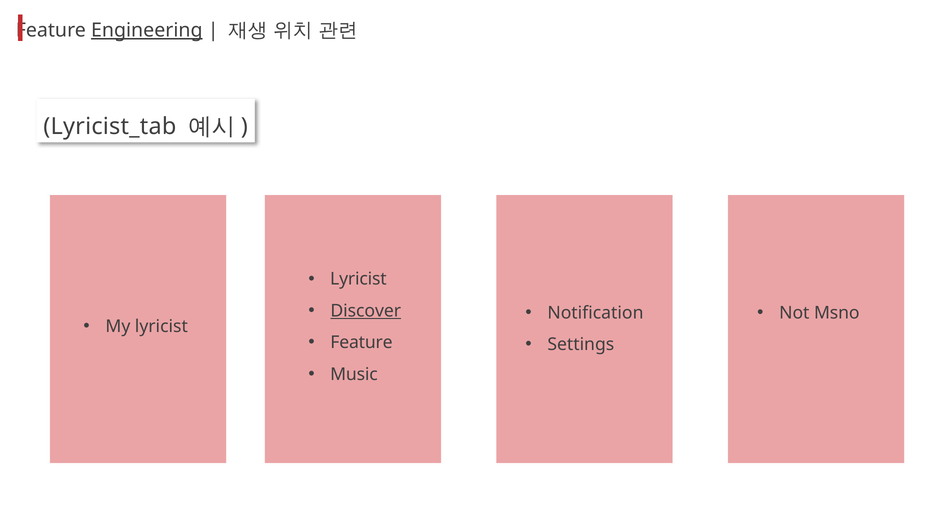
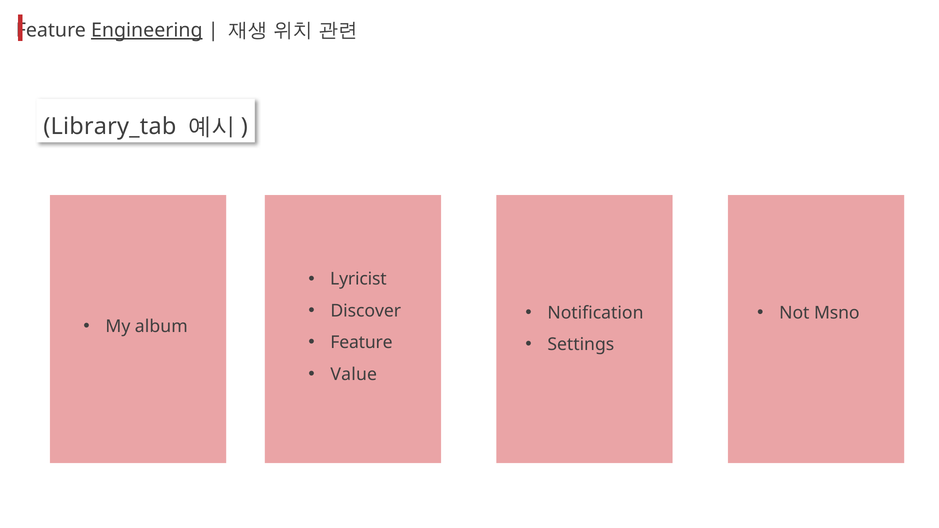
Lyricist_tab: Lyricist_tab -> Library_tab
Discover underline: present -> none
My lyricist: lyricist -> album
Music: Music -> Value
